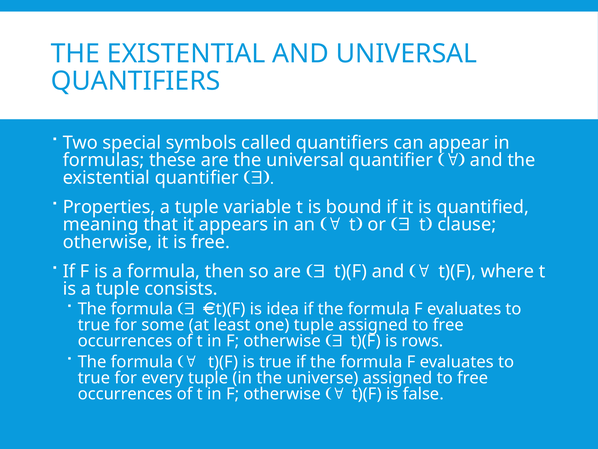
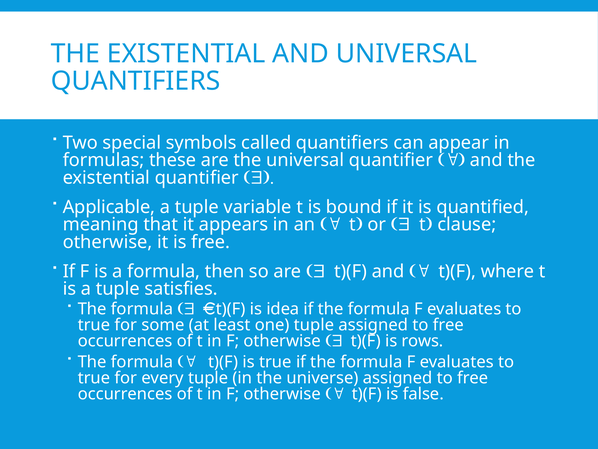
Properties: Properties -> Applicable
consists: consists -> satisfies
